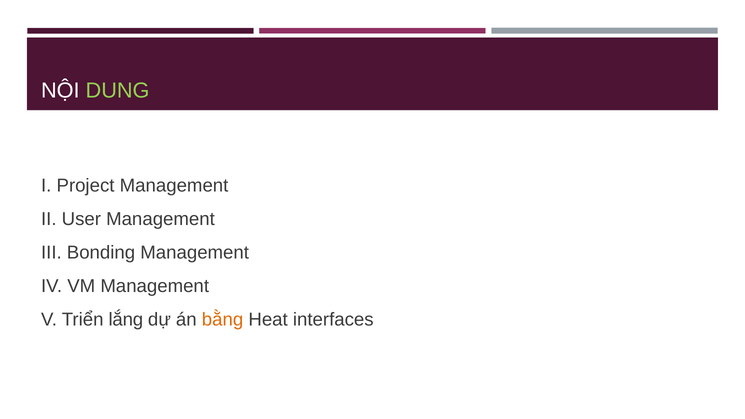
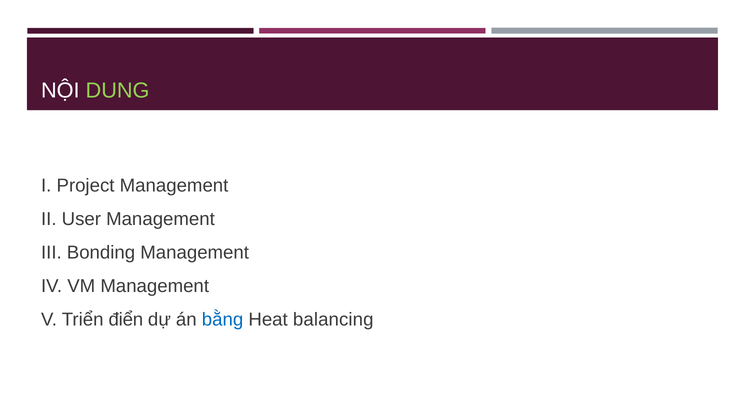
lắng: lắng -> điển
bằng colour: orange -> blue
interfaces: interfaces -> balancing
